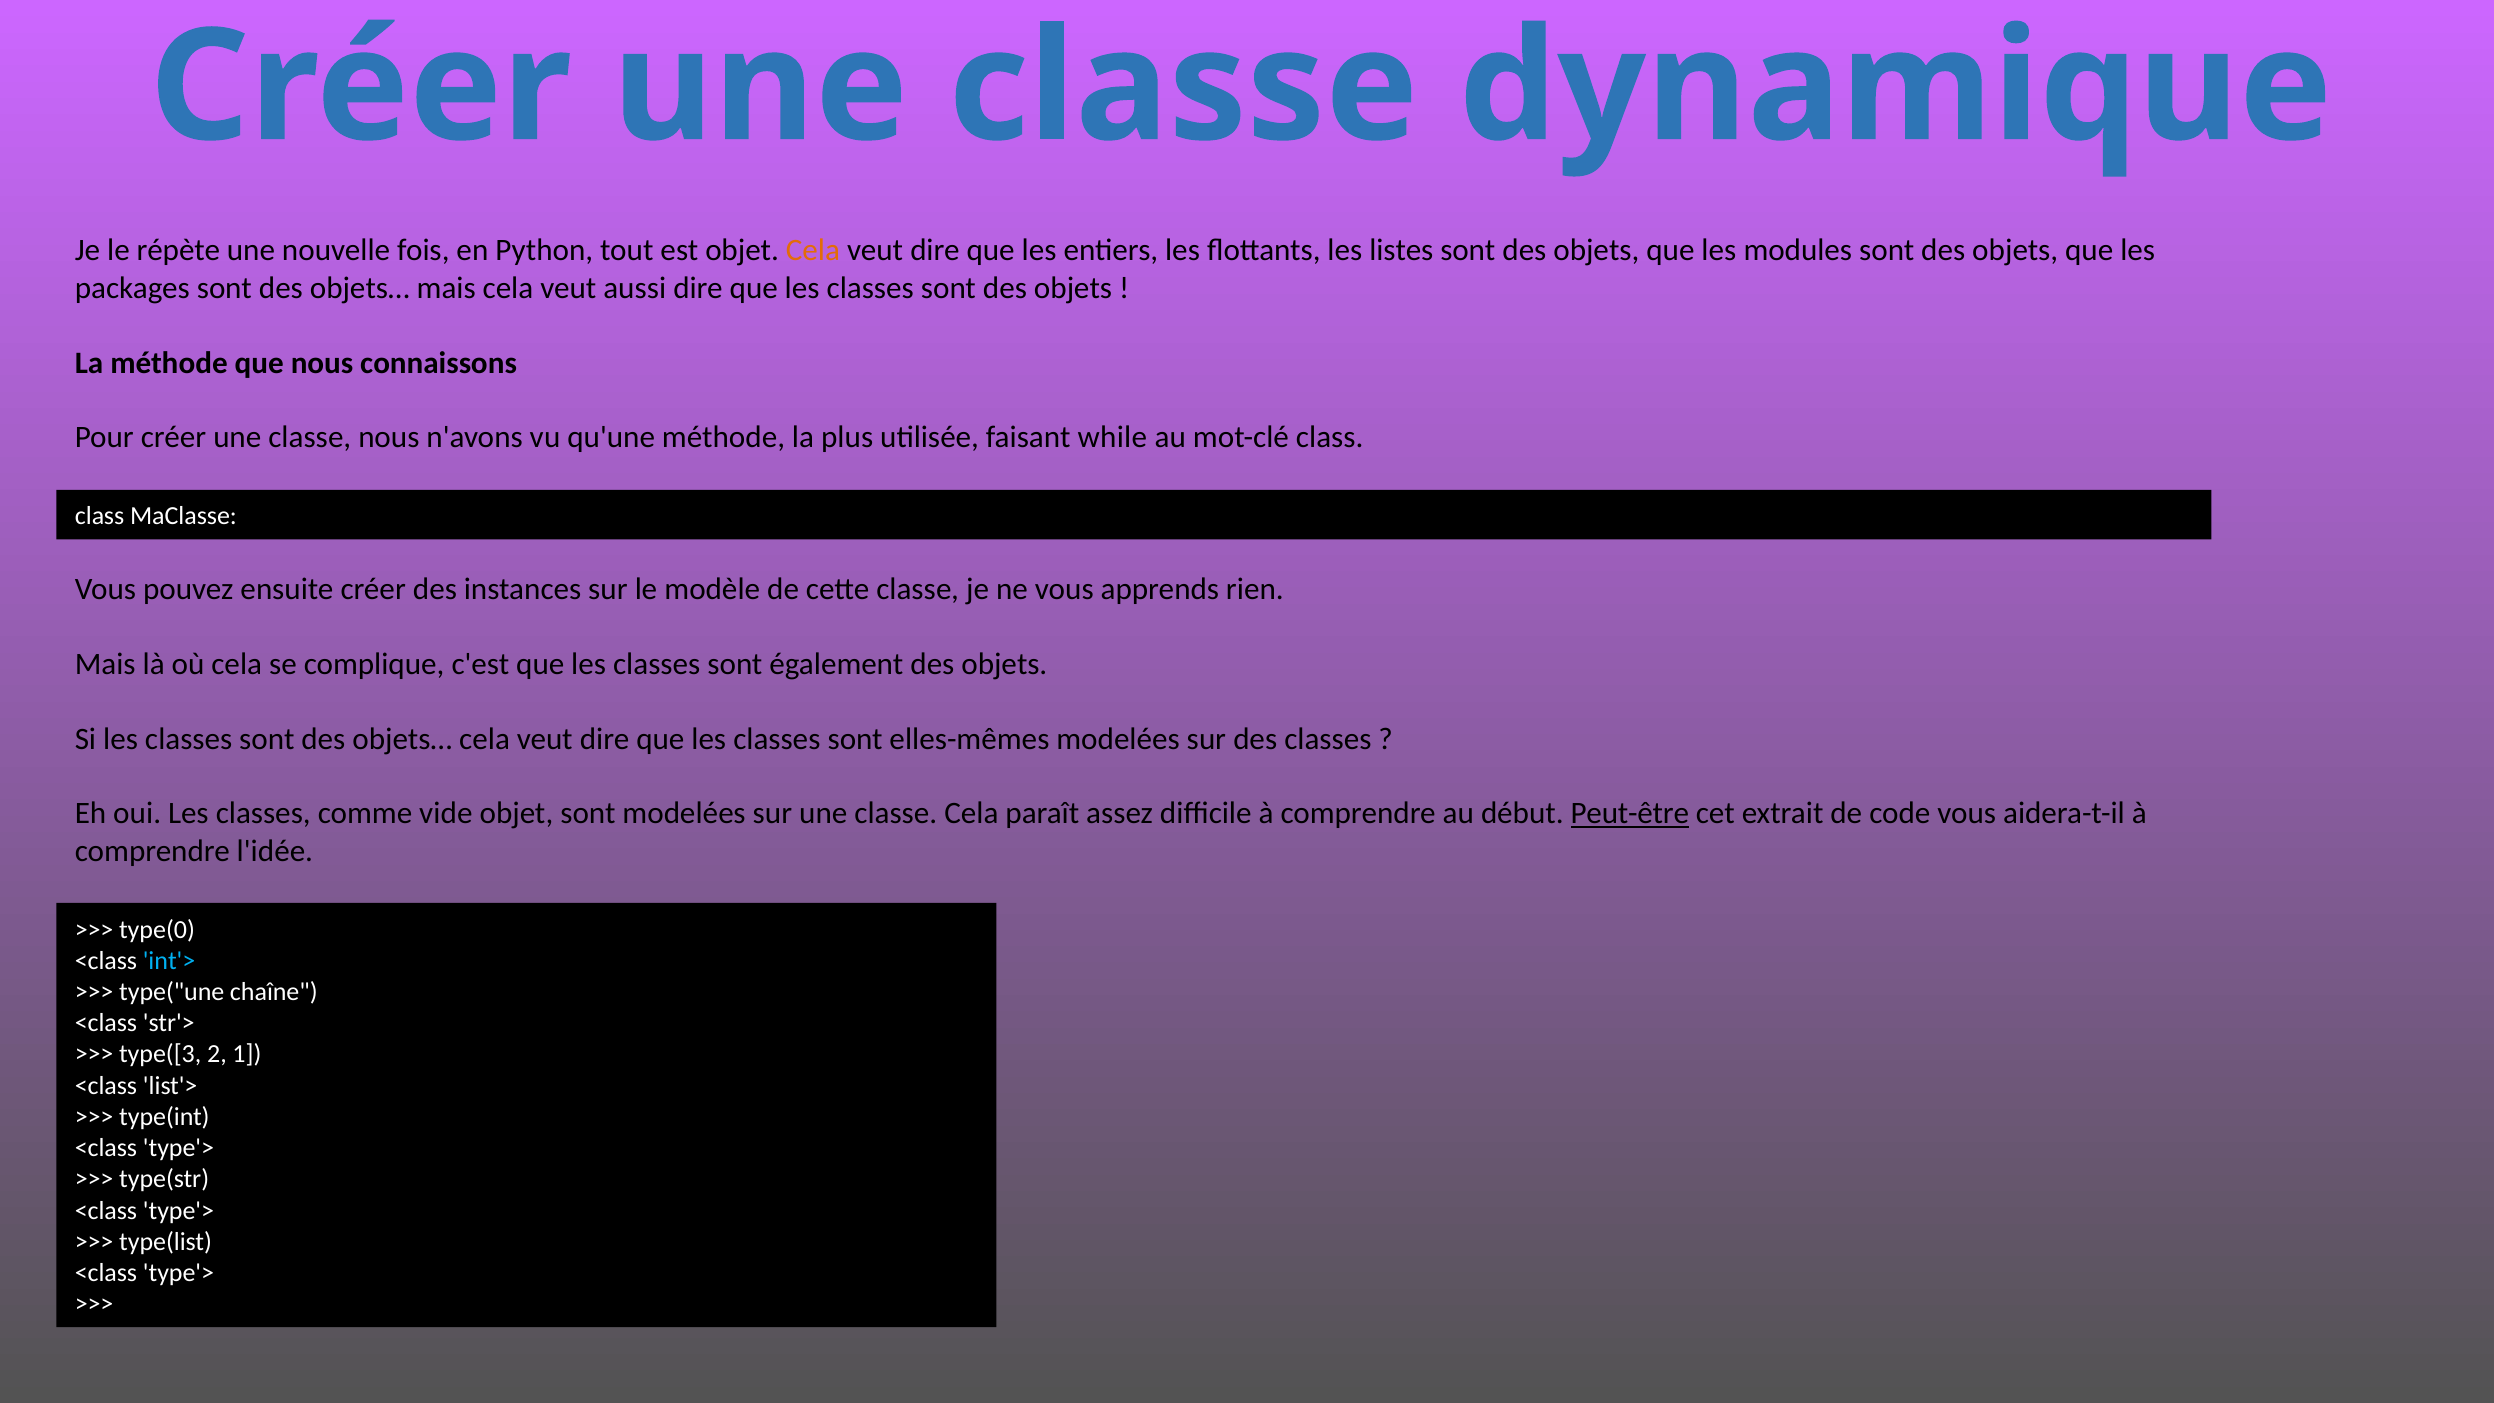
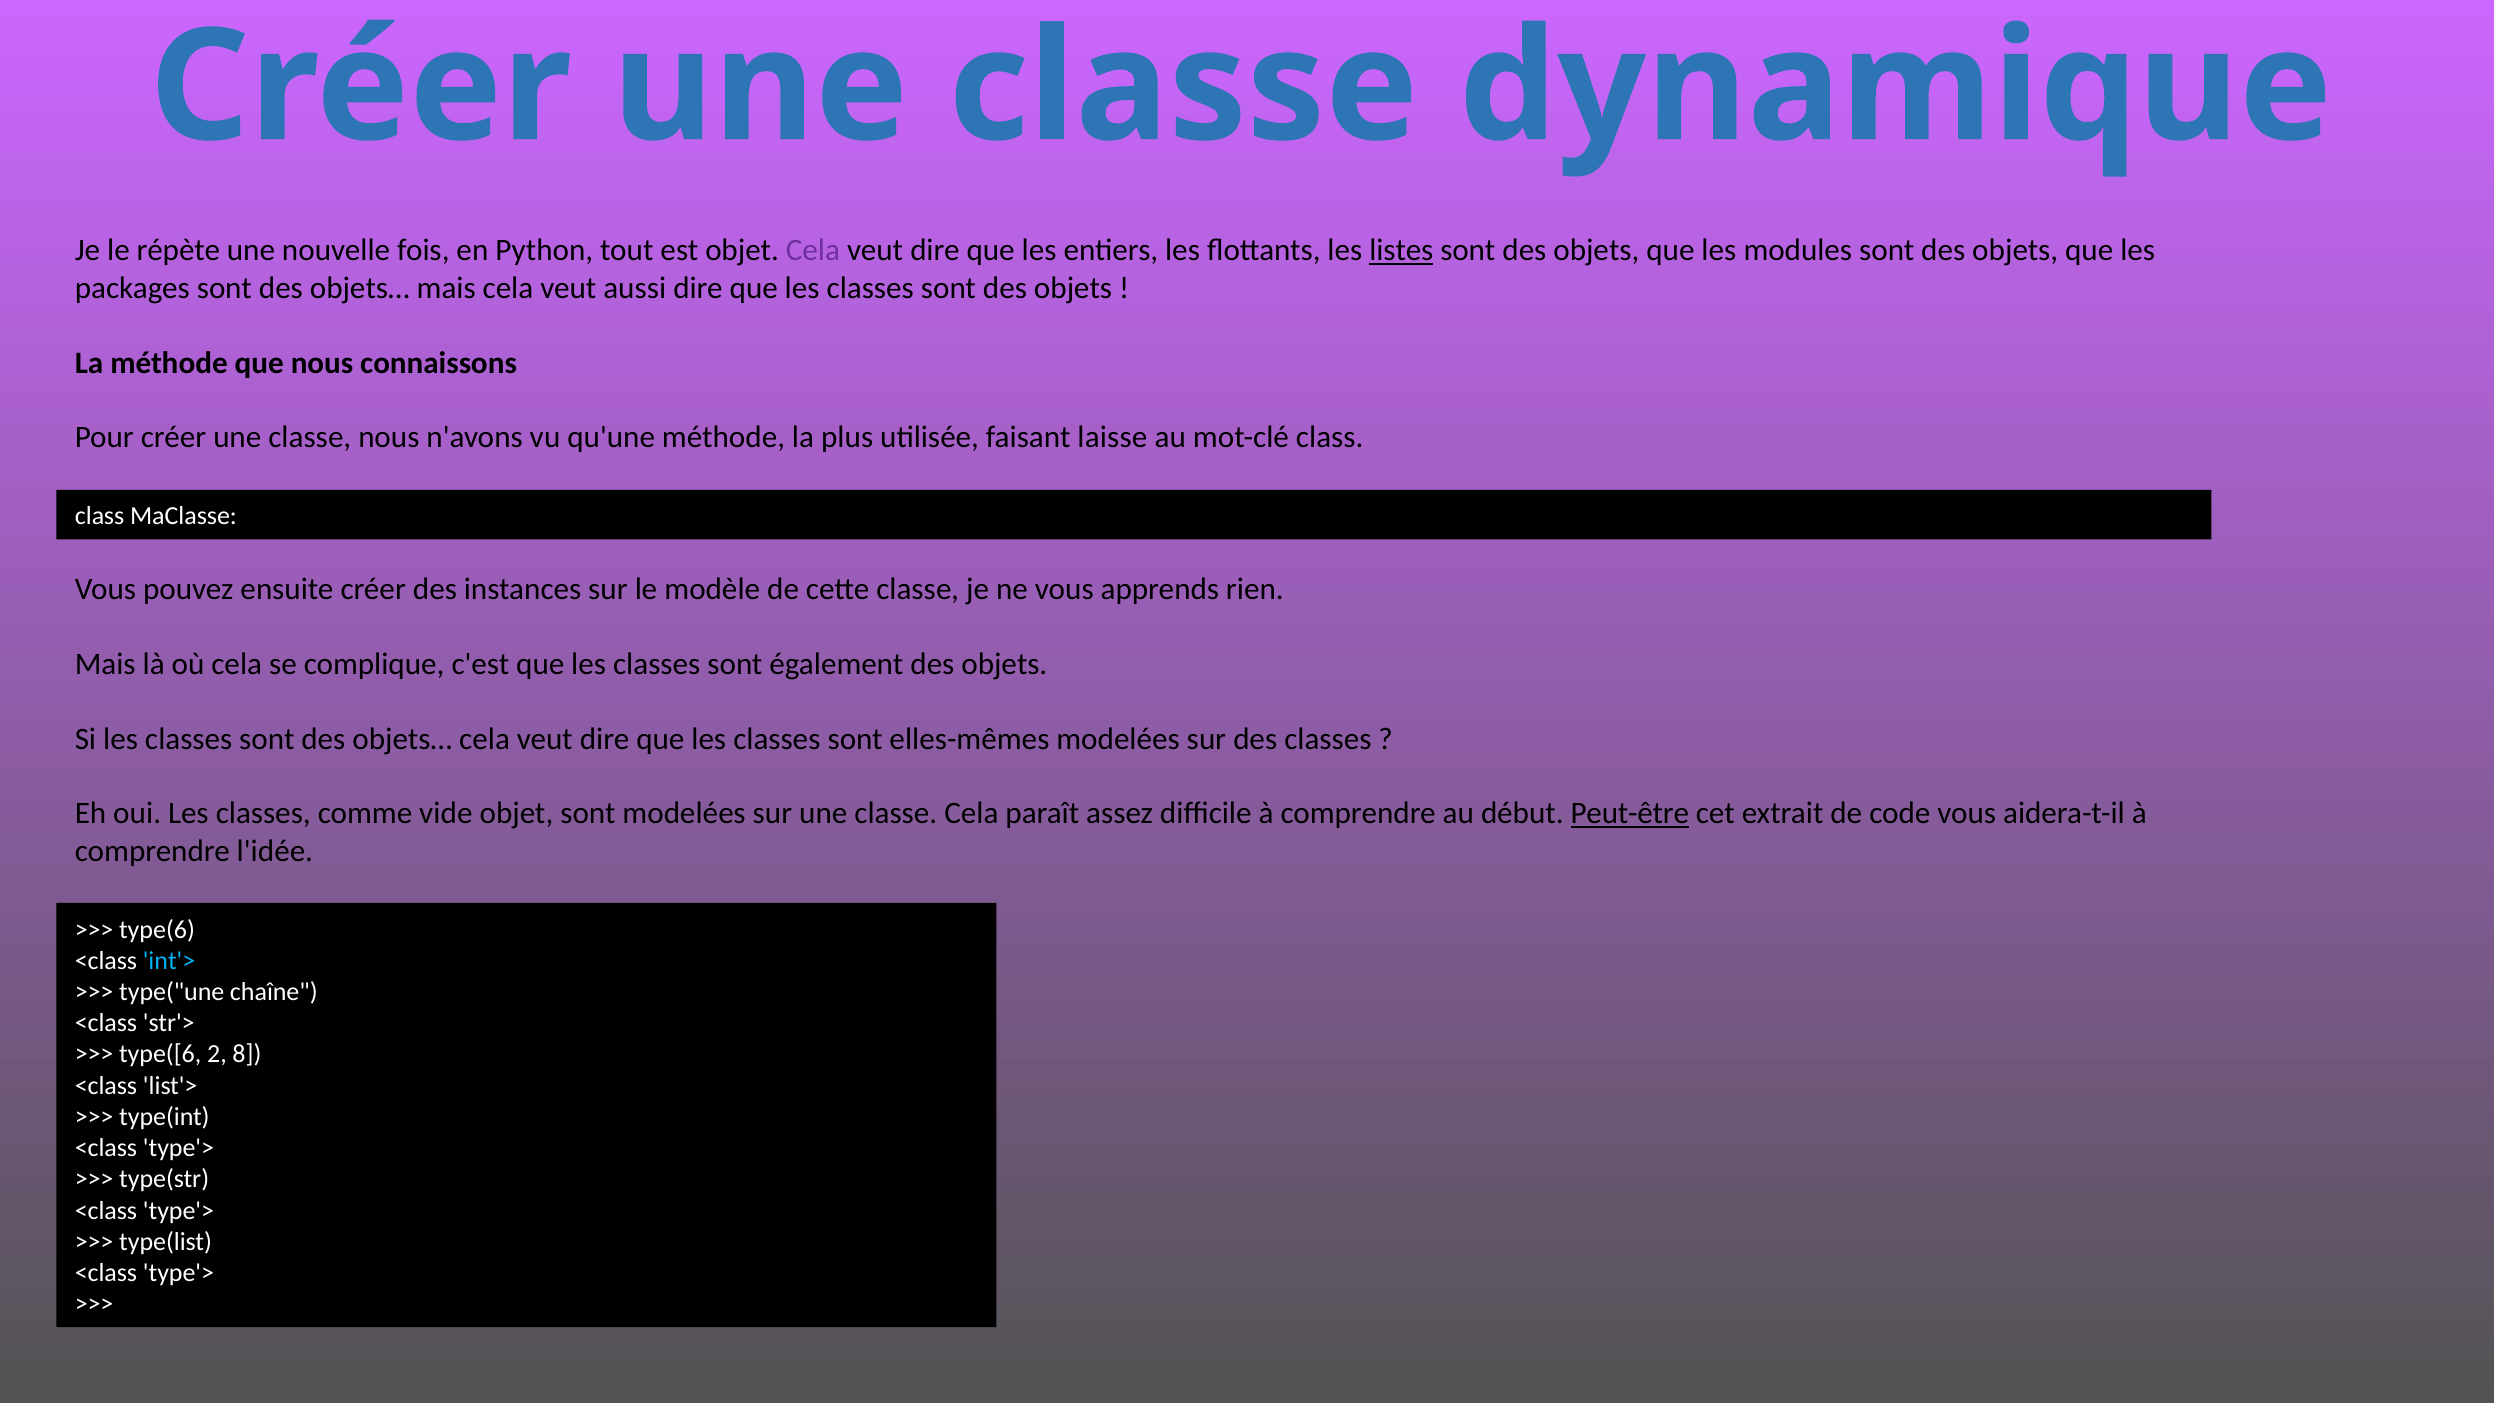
Cela at (813, 251) colour: orange -> purple
listes underline: none -> present
while: while -> laisse
type(0: type(0 -> type(6
type([3: type([3 -> type([6
1: 1 -> 8
